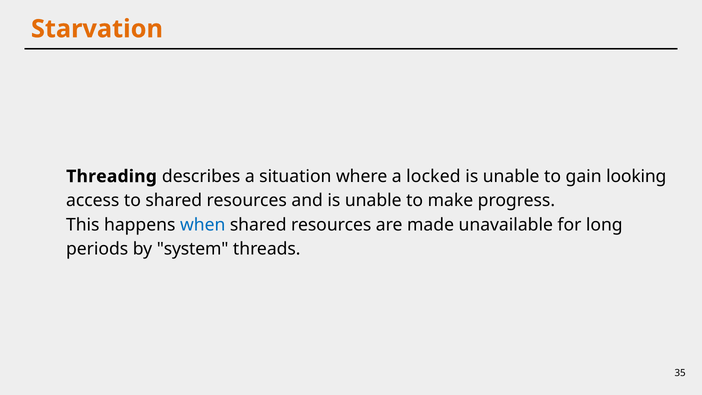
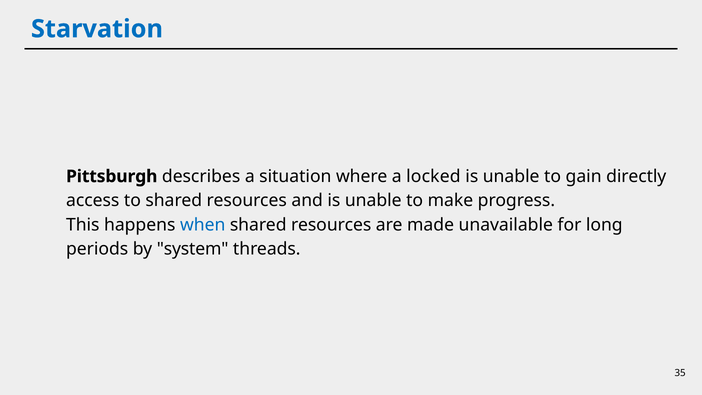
Starvation colour: orange -> blue
Threading: Threading -> Pittsburgh
looking: looking -> directly
